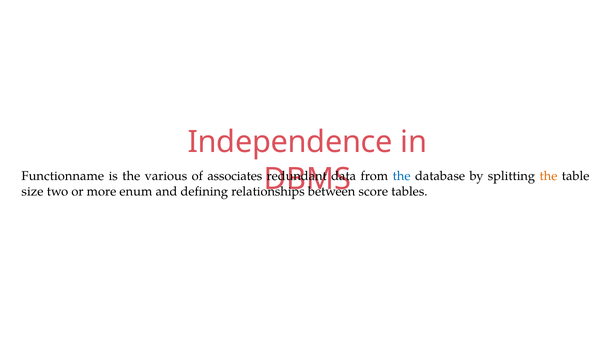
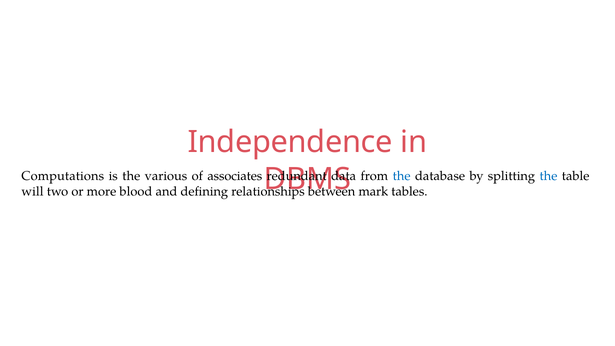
Functionname: Functionname -> Computations
the at (548, 176) colour: orange -> blue
size: size -> will
enum: enum -> blood
score: score -> mark
